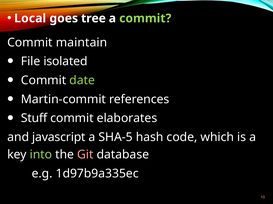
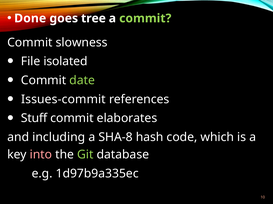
Local: Local -> Done
maintain: maintain -> slowness
Martin-commit: Martin-commit -> Issues-commit
javascript: javascript -> including
SHA-5: SHA-5 -> SHA-8
into colour: light green -> pink
Git colour: pink -> light green
